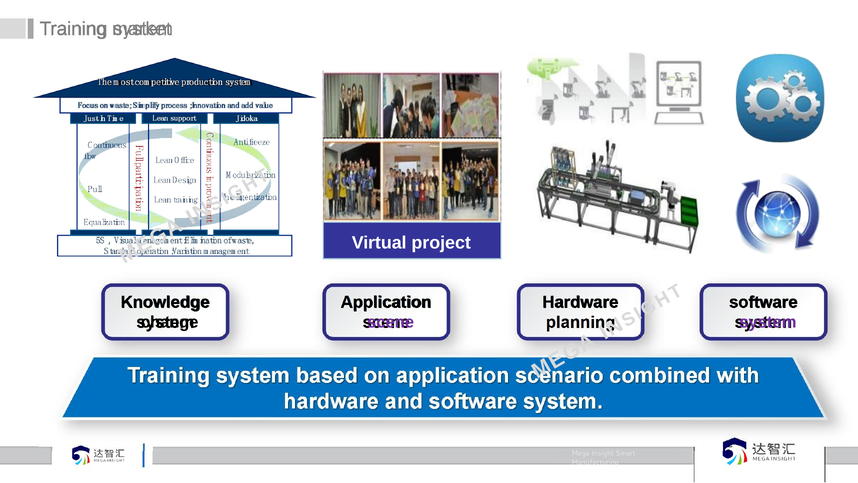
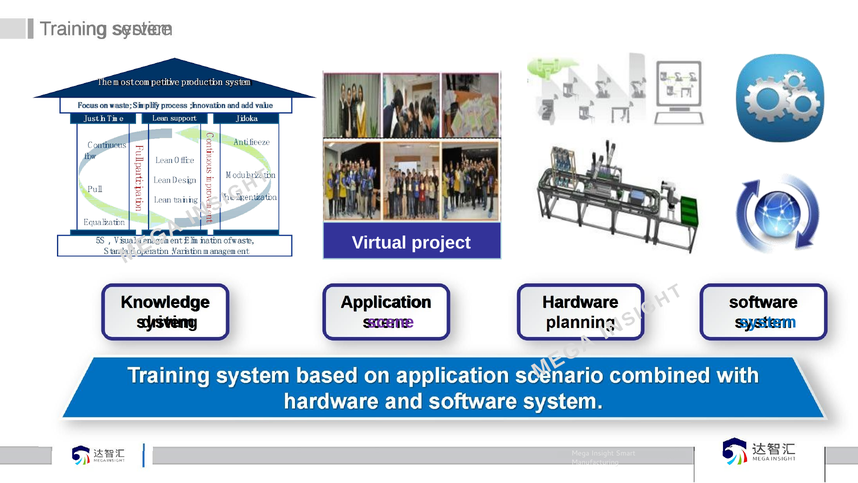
market: market -> service
change: change -> driving
system colour: purple -> blue
